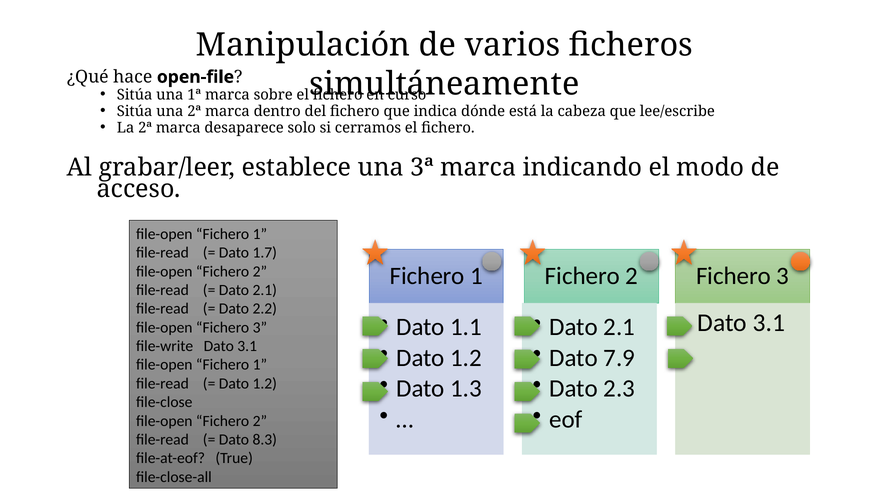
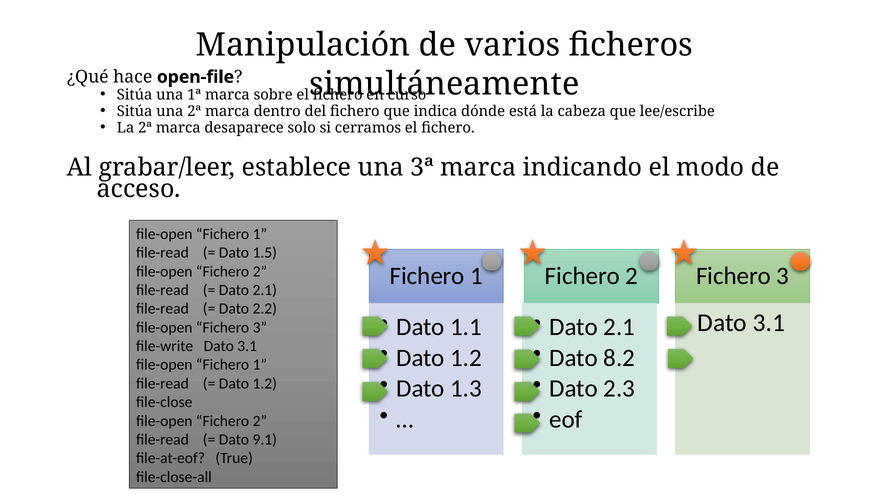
1.7: 1.7 -> 1.5
7.9: 7.9 -> 8.2
8.3: 8.3 -> 9.1
